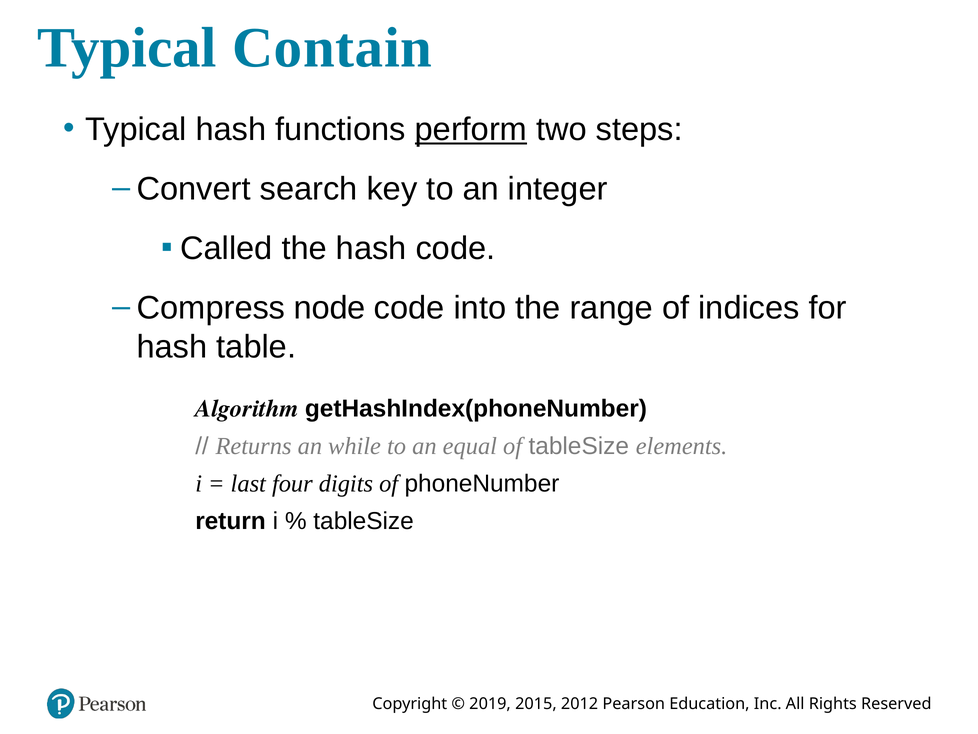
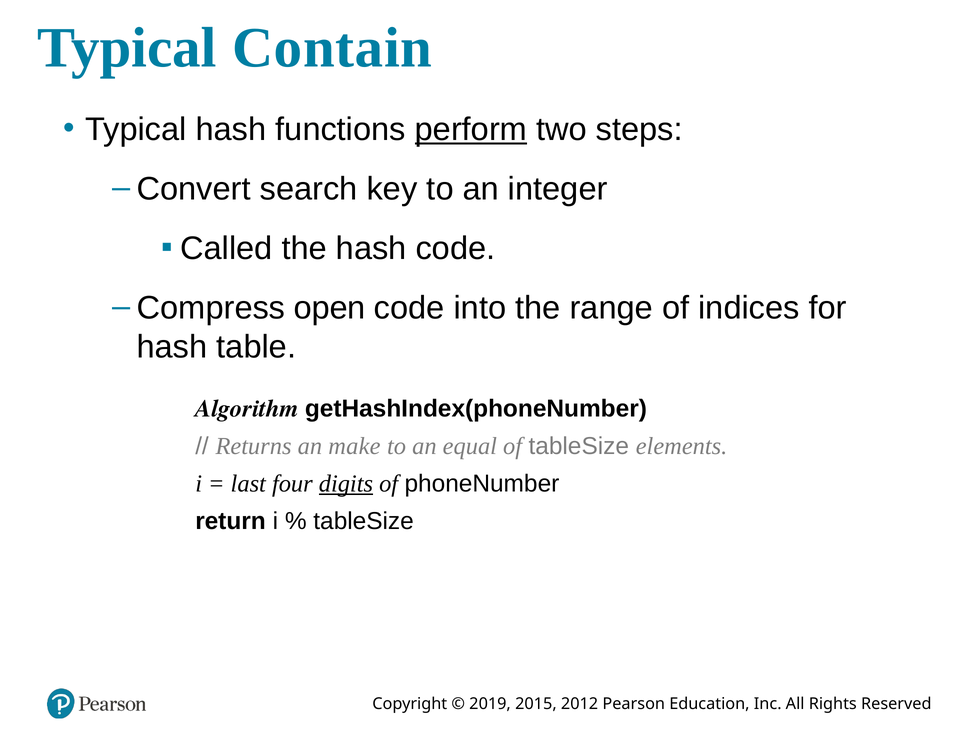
node: node -> open
while: while -> make
digits underline: none -> present
